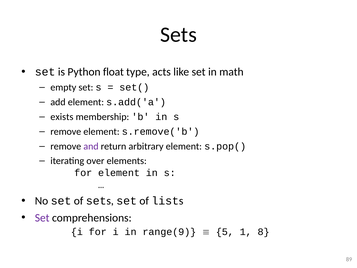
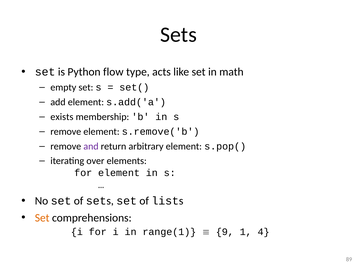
float: float -> flow
Set at (42, 218) colour: purple -> orange
range(9: range(9 -> range(1
5: 5 -> 9
8: 8 -> 4
